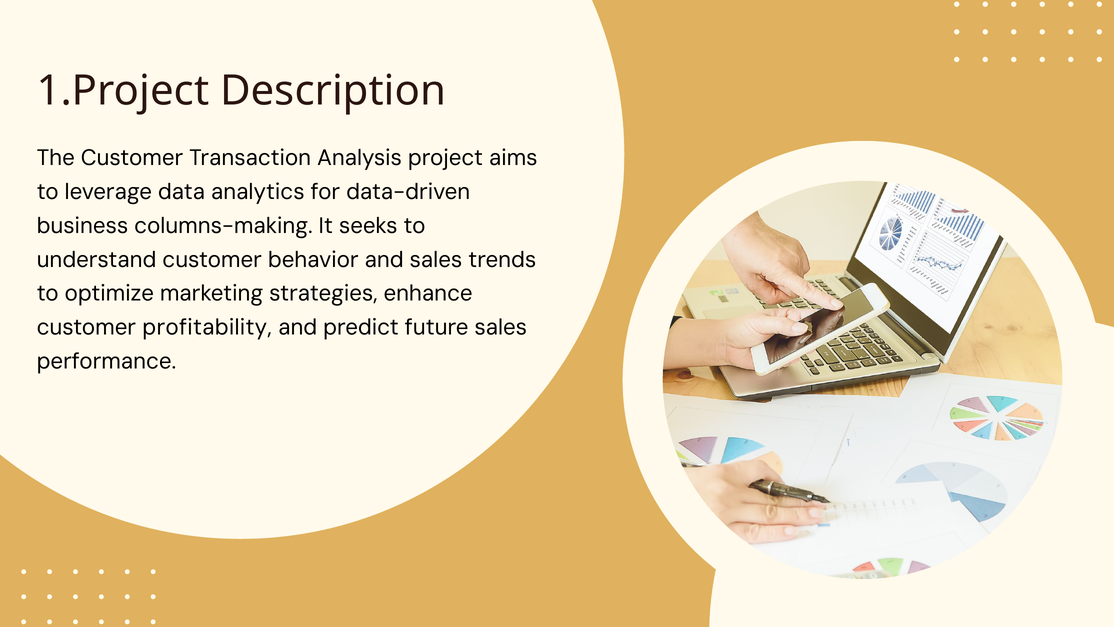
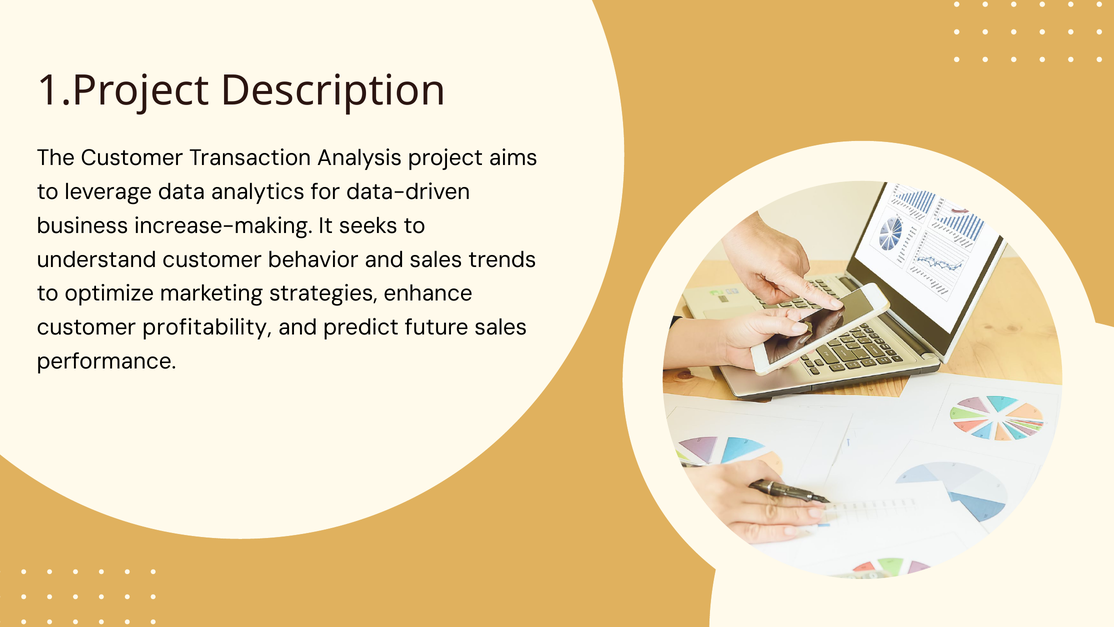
columns-making: columns-making -> increase-making
